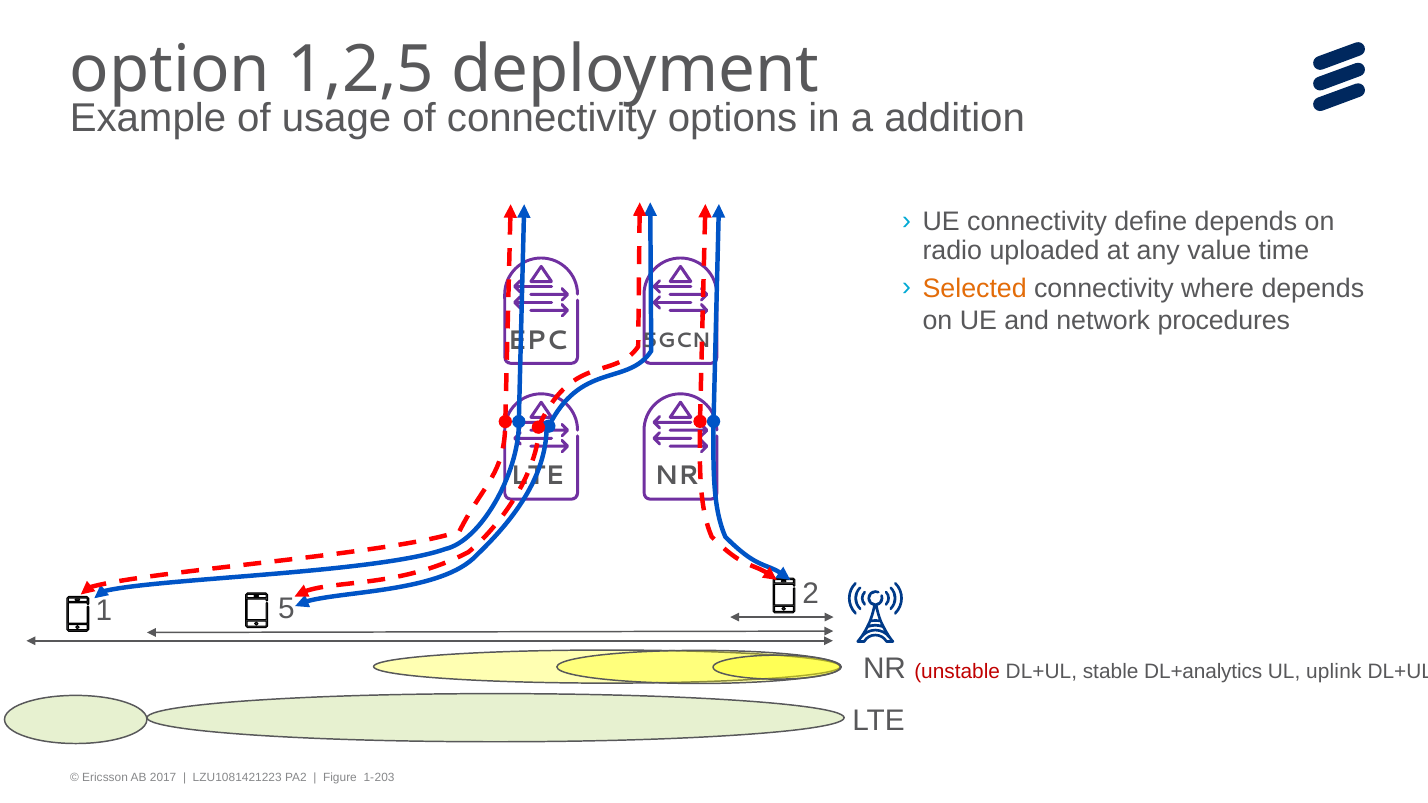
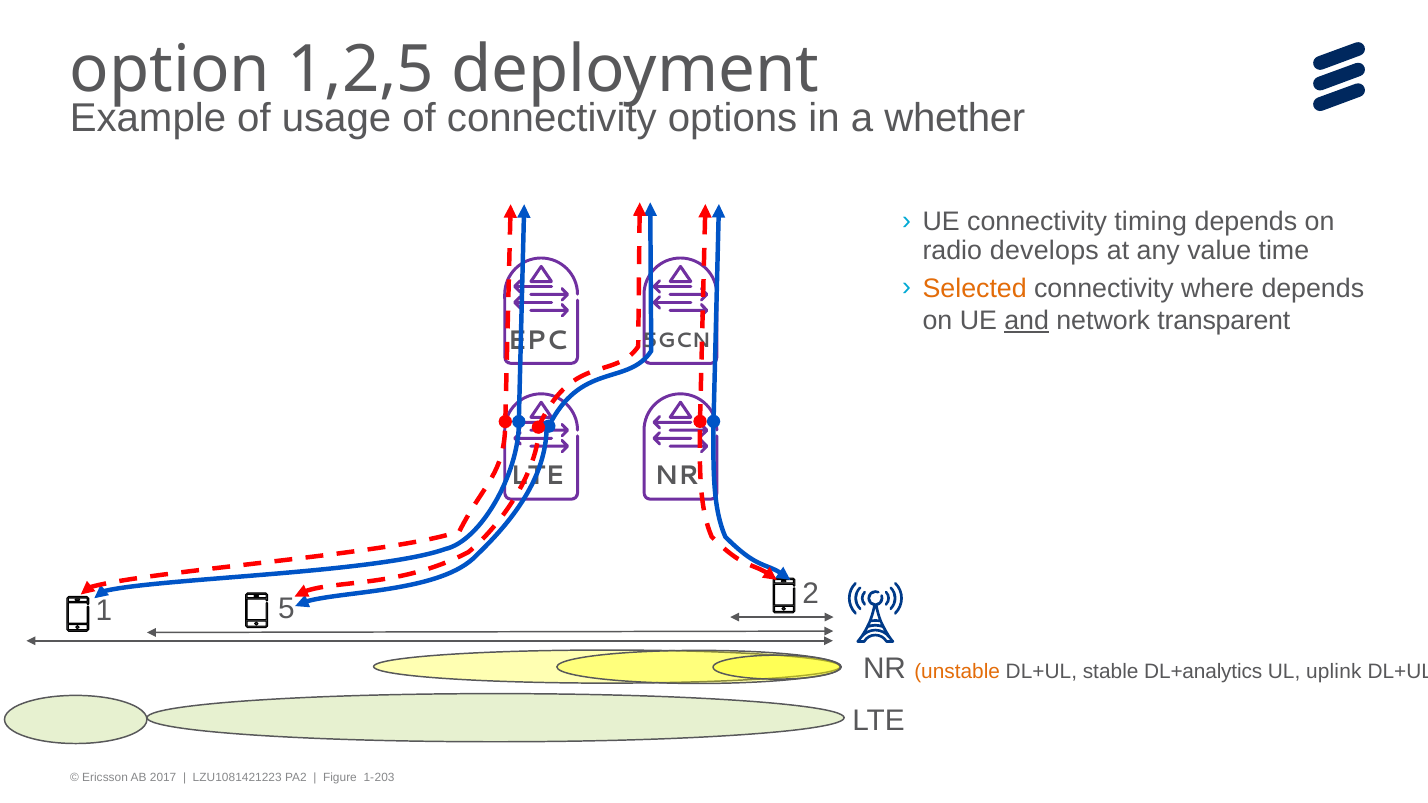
addition: addition -> whether
define: define -> timing
uploaded: uploaded -> develops
and underline: none -> present
procedures: procedures -> transparent
unstable colour: red -> orange
